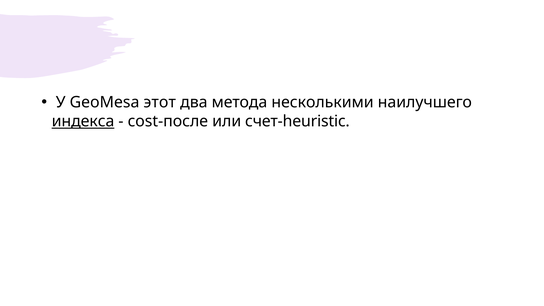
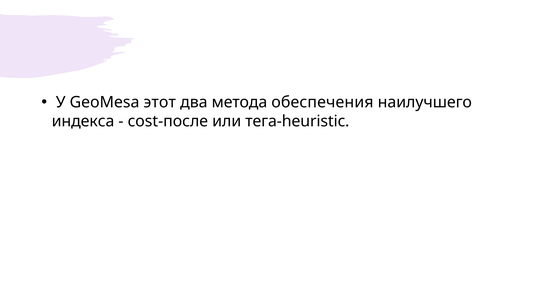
несколькими: несколькими -> обеспечения
индекса underline: present -> none
счет-heuristic: счет-heuristic -> тега-heuristic
